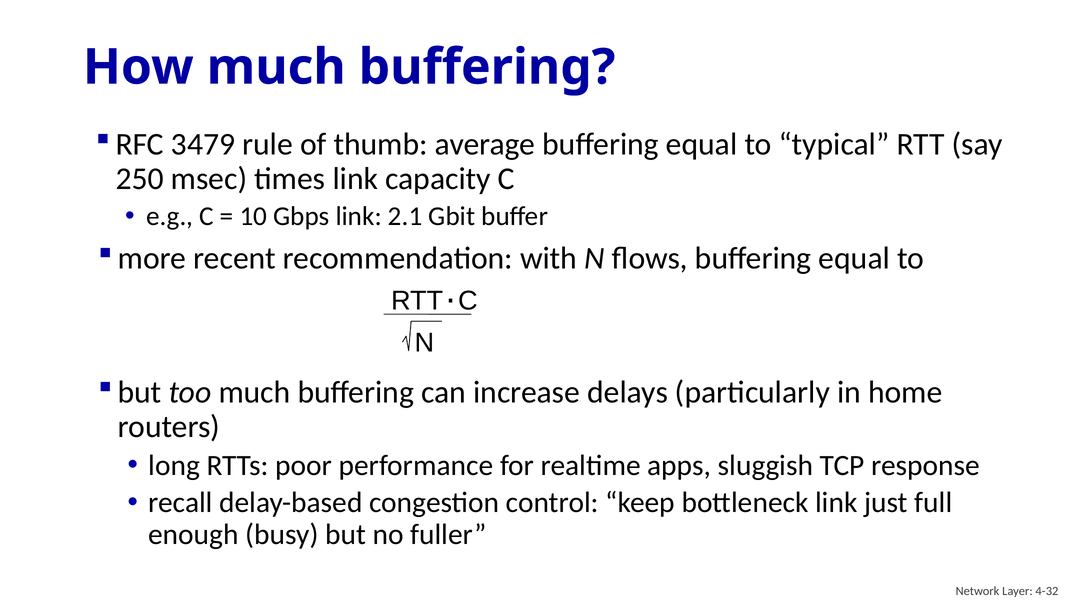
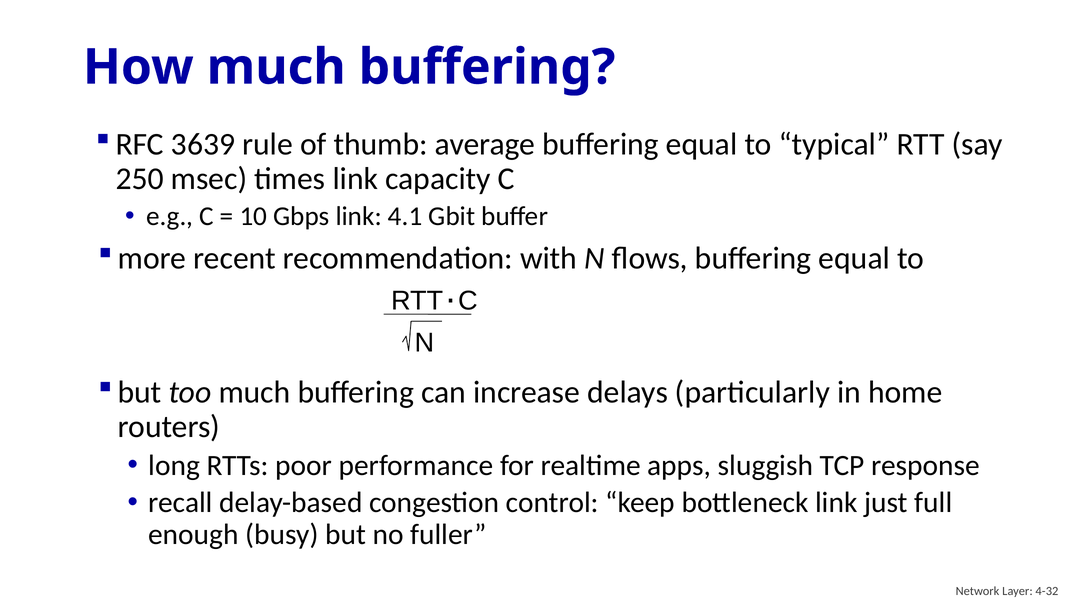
3479: 3479 -> 3639
2.1: 2.1 -> 4.1
